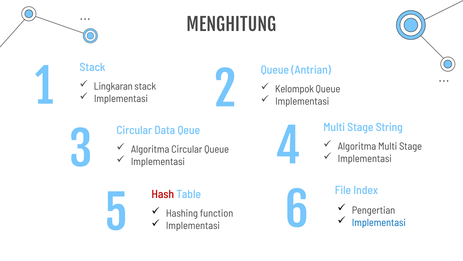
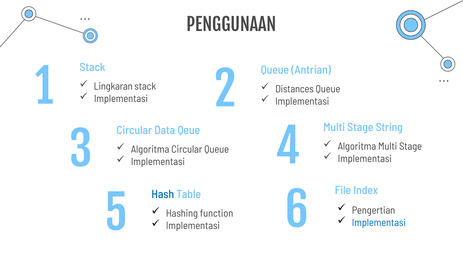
MENGHITUNG: MENGHITUNG -> PENGGUNAAN
Kelompok: Kelompok -> Distances
Hash colour: red -> blue
